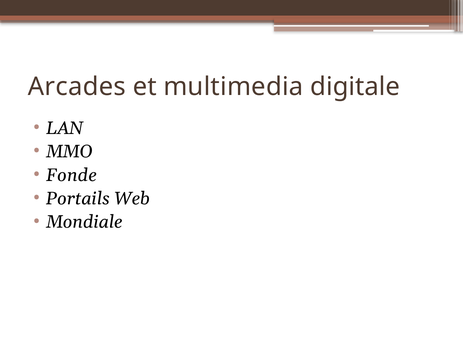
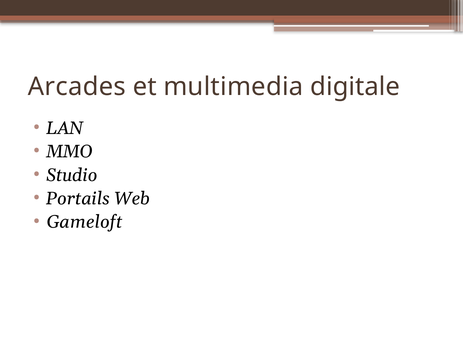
Fonde: Fonde -> Studio
Mondiale: Mondiale -> Gameloft
